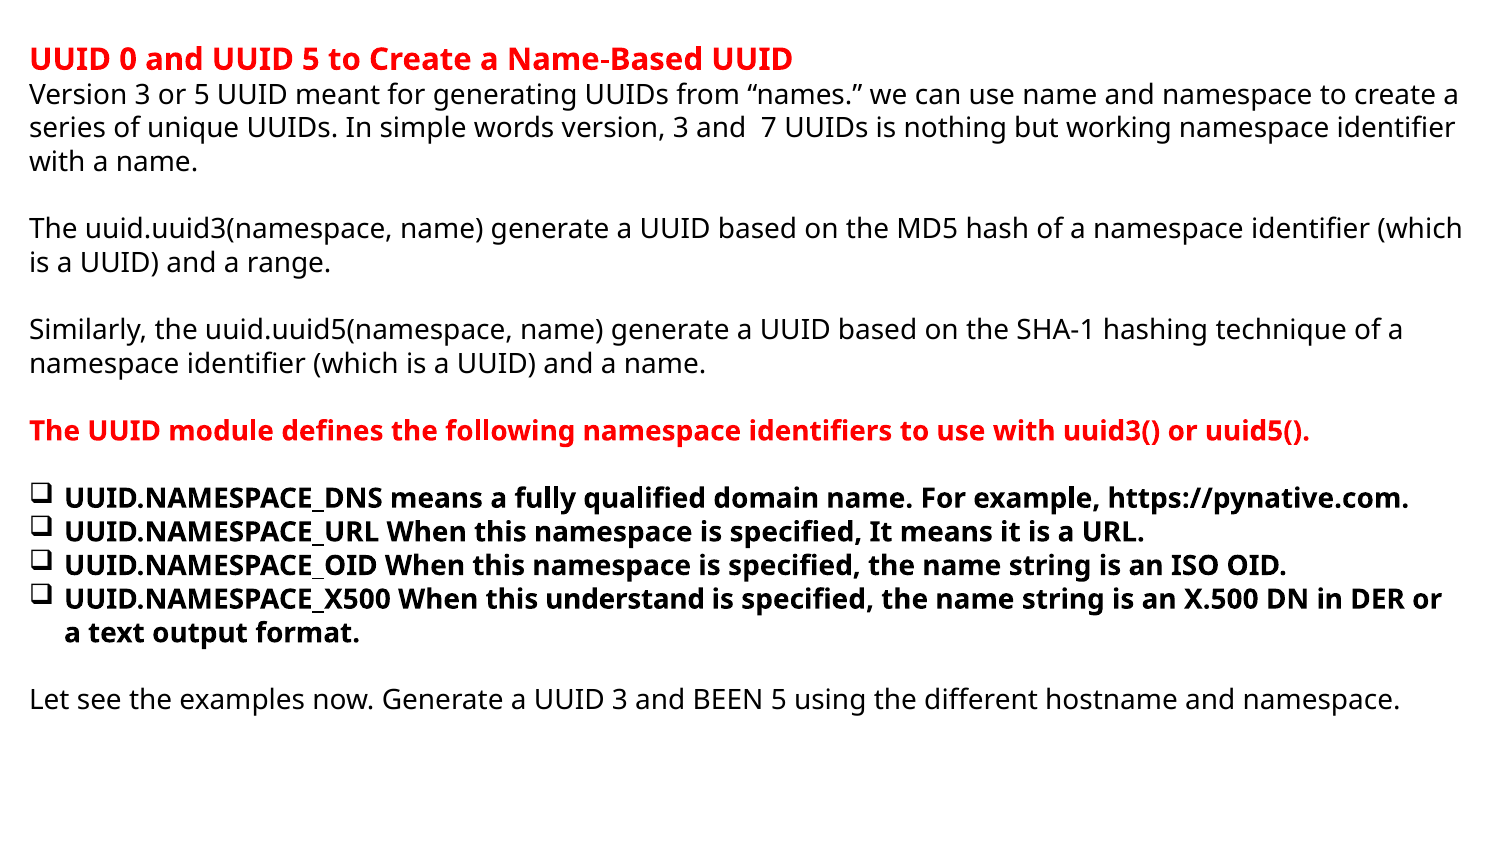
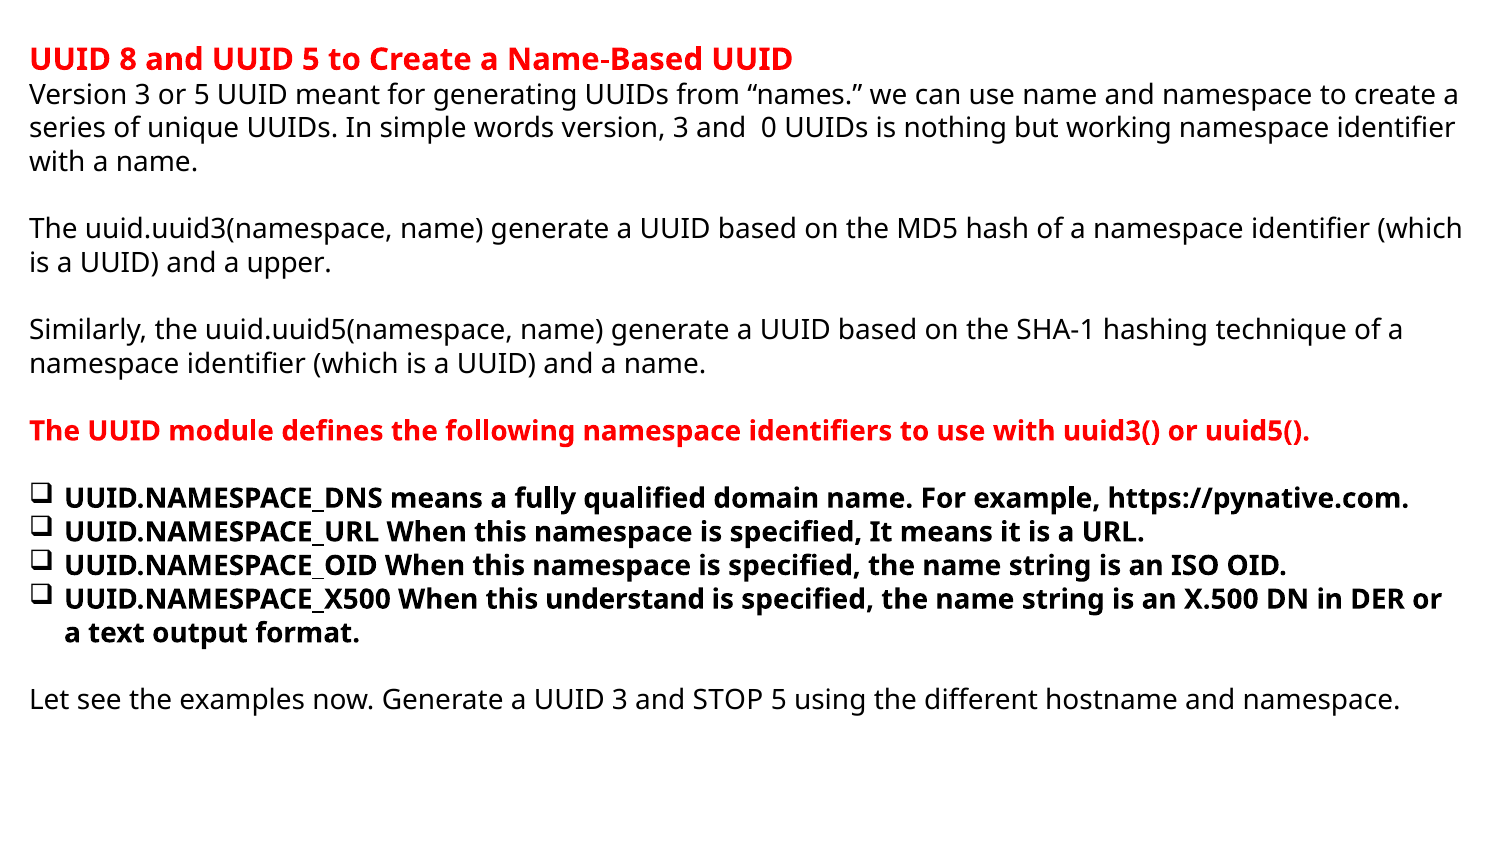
0: 0 -> 8
7: 7 -> 0
range: range -> upper
BEEN: BEEN -> STOP
